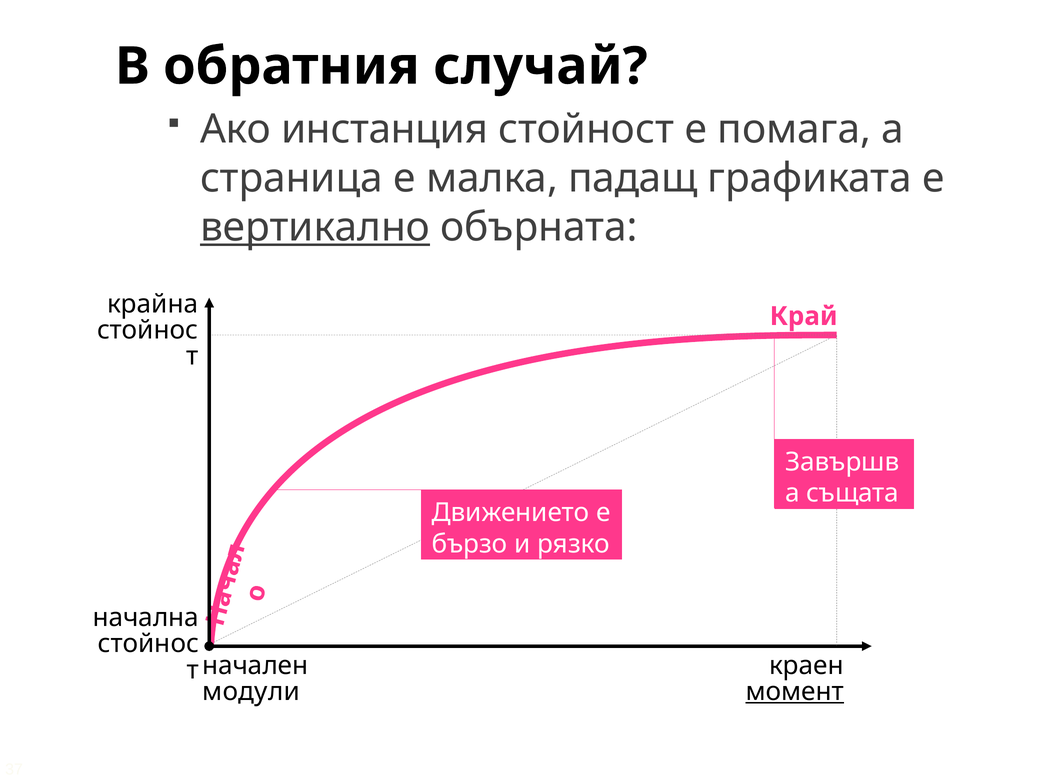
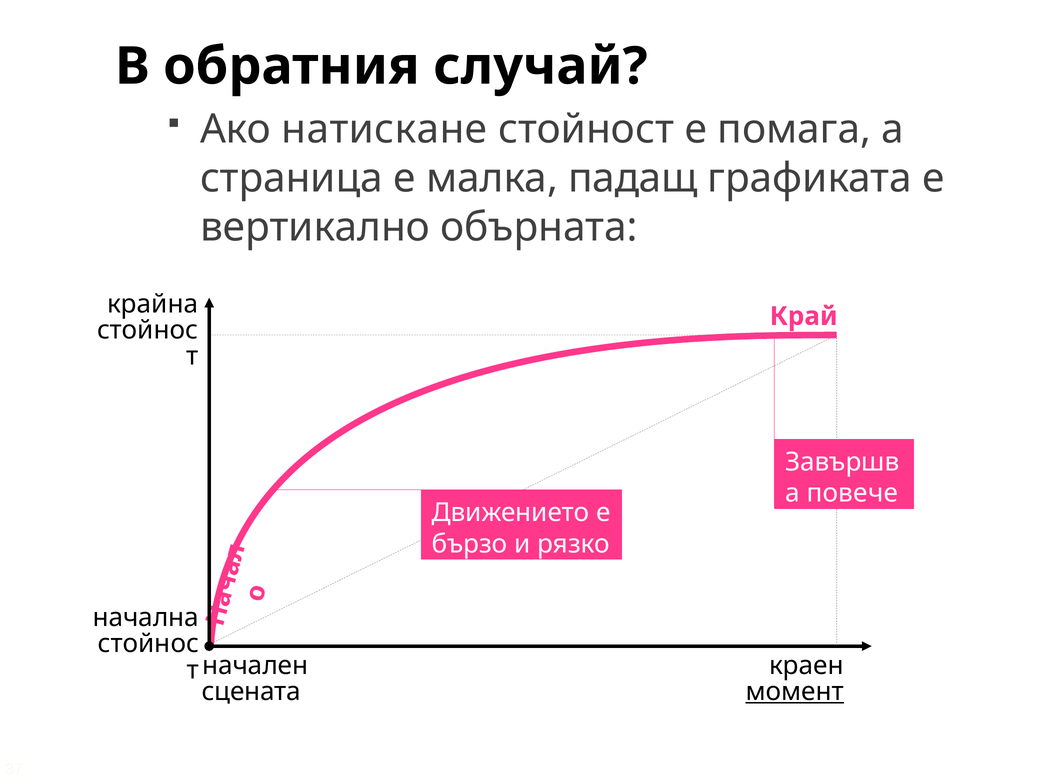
инстанция: инстанция -> натискане
вертикално underline: present -> none
същата: същата -> повече
модули: модули -> сцената
